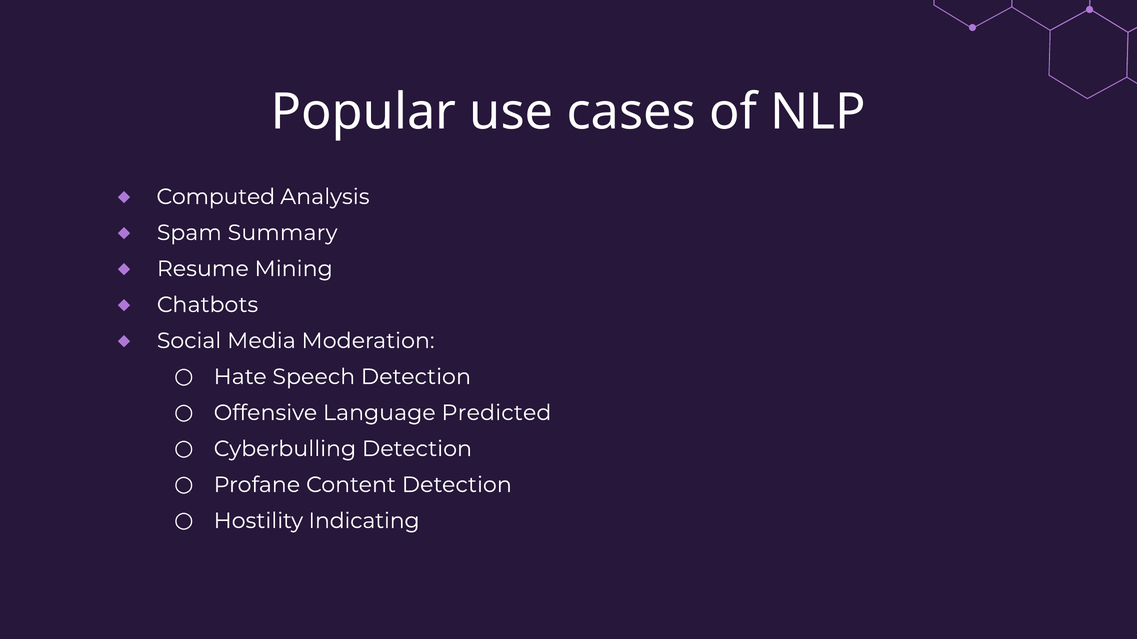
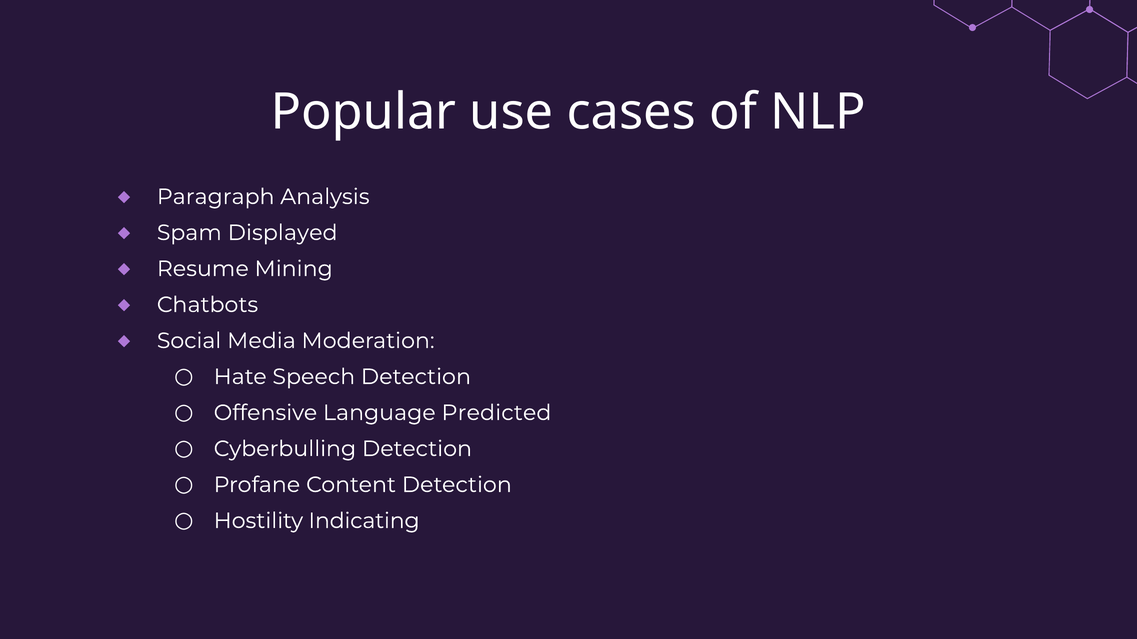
Computed: Computed -> Paragraph
Summary: Summary -> Displayed
